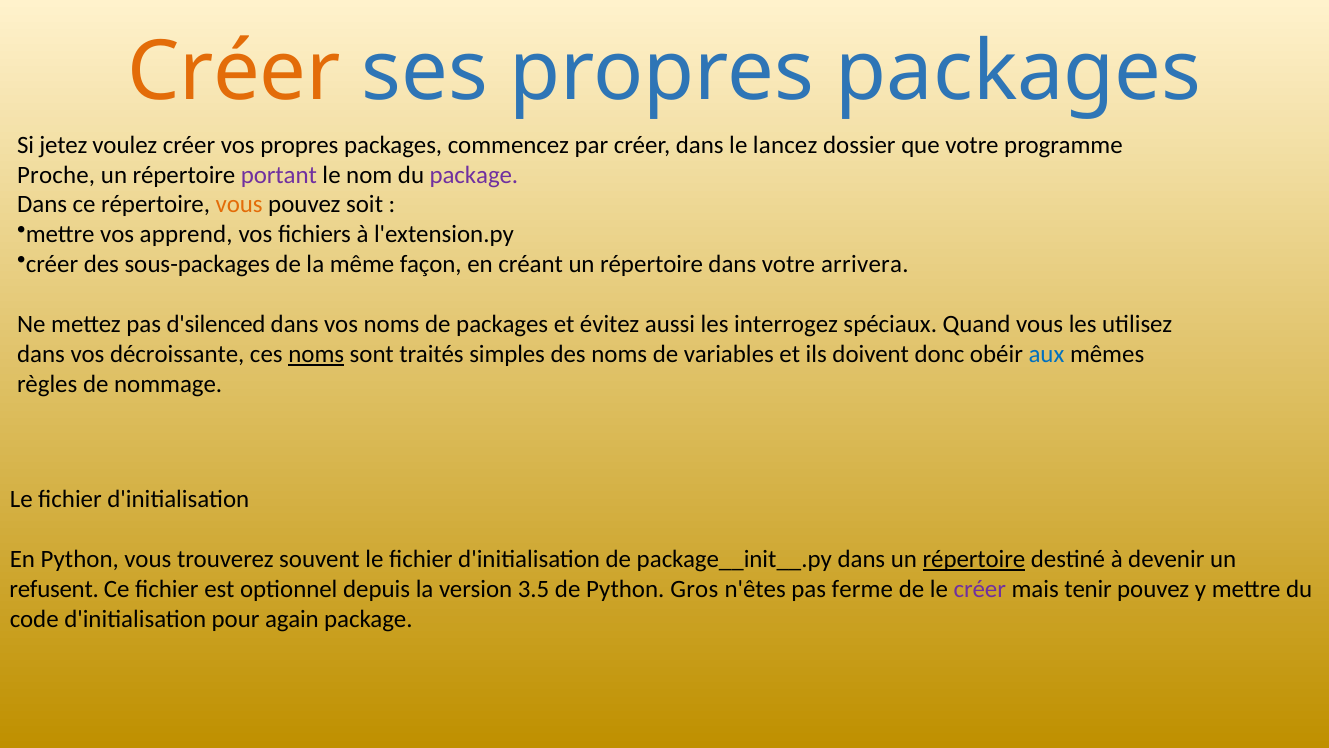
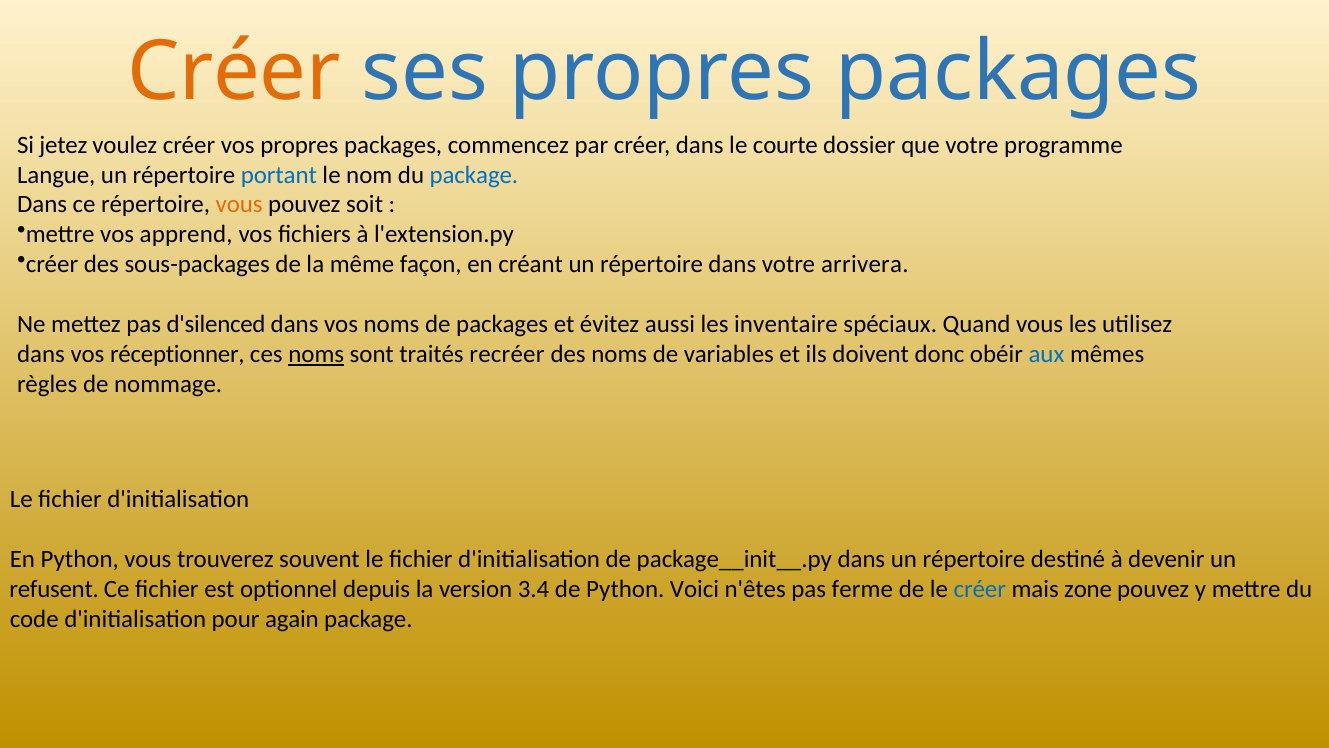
lancez: lancez -> courte
Proche: Proche -> Langue
portant colour: purple -> blue
package at (474, 175) colour: purple -> blue
interrogez: interrogez -> inventaire
décroissante: décroissante -> réceptionner
simples: simples -> recréer
répertoire at (974, 559) underline: present -> none
3.5: 3.5 -> 3.4
Gros: Gros -> Voici
créer at (980, 589) colour: purple -> blue
tenir: tenir -> zone
